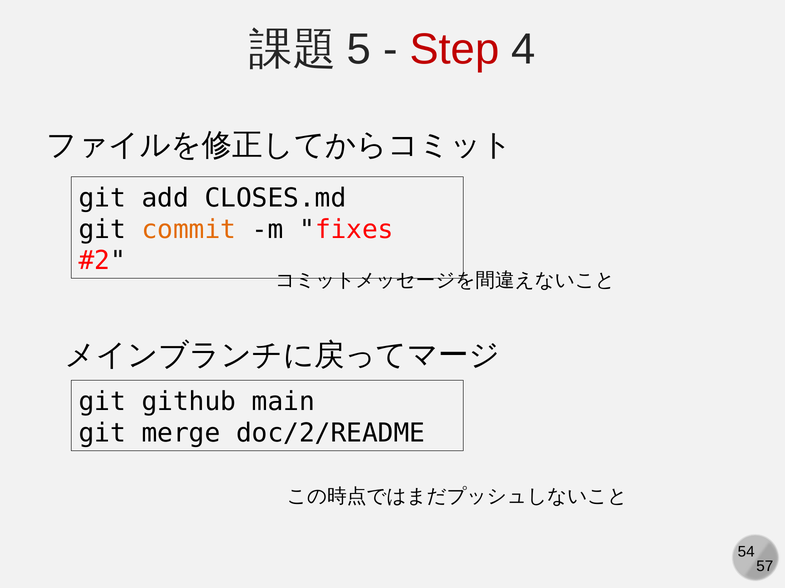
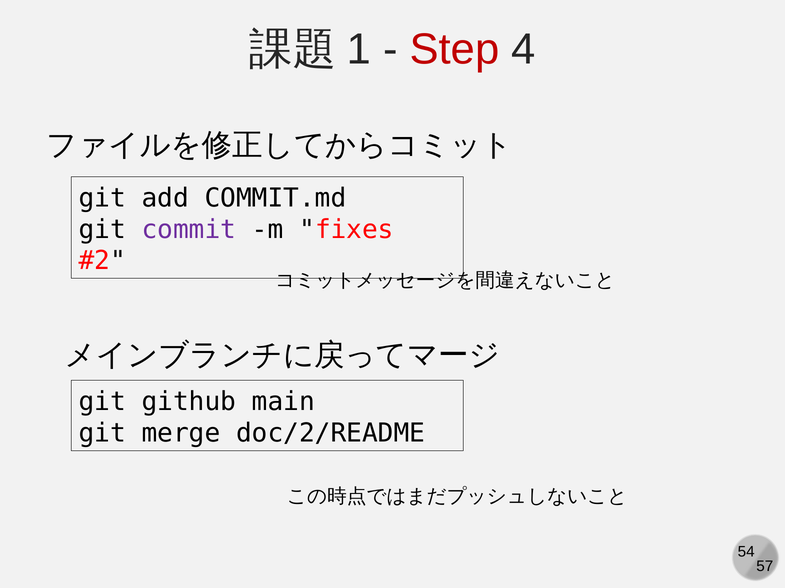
5: 5 -> 1
CLOSES.md: CLOSES.md -> COMMIT.md
commit colour: orange -> purple
